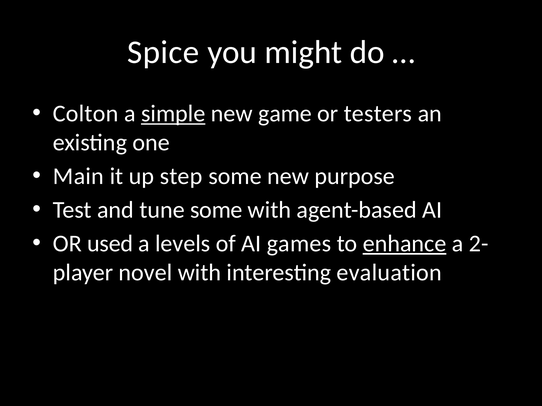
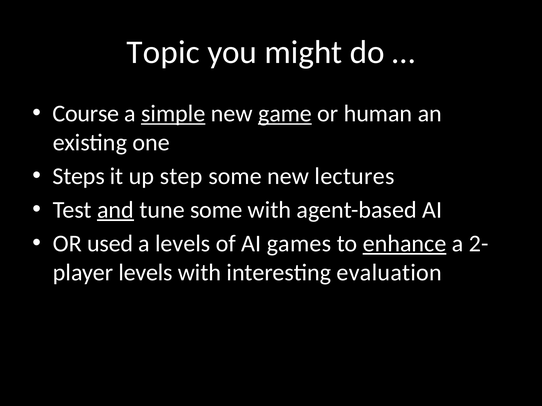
Spice: Spice -> Topic
Colton: Colton -> Course
game underline: none -> present
testers: testers -> human
Main: Main -> Steps
purpose: purpose -> lectures
and underline: none -> present
novel at (145, 273): novel -> levels
